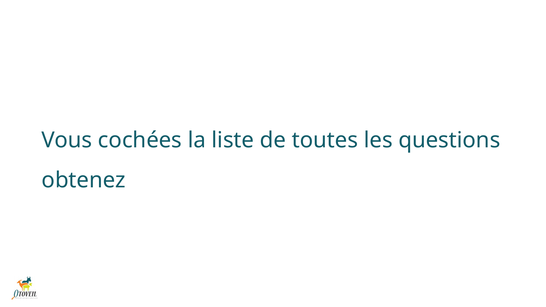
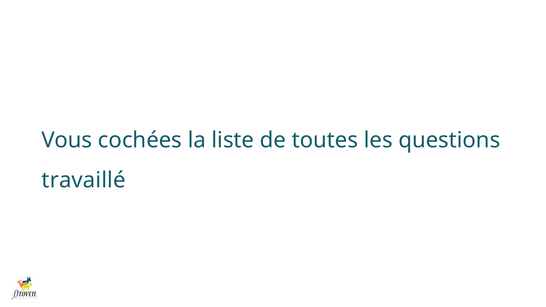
obtenez: obtenez -> travaillé
